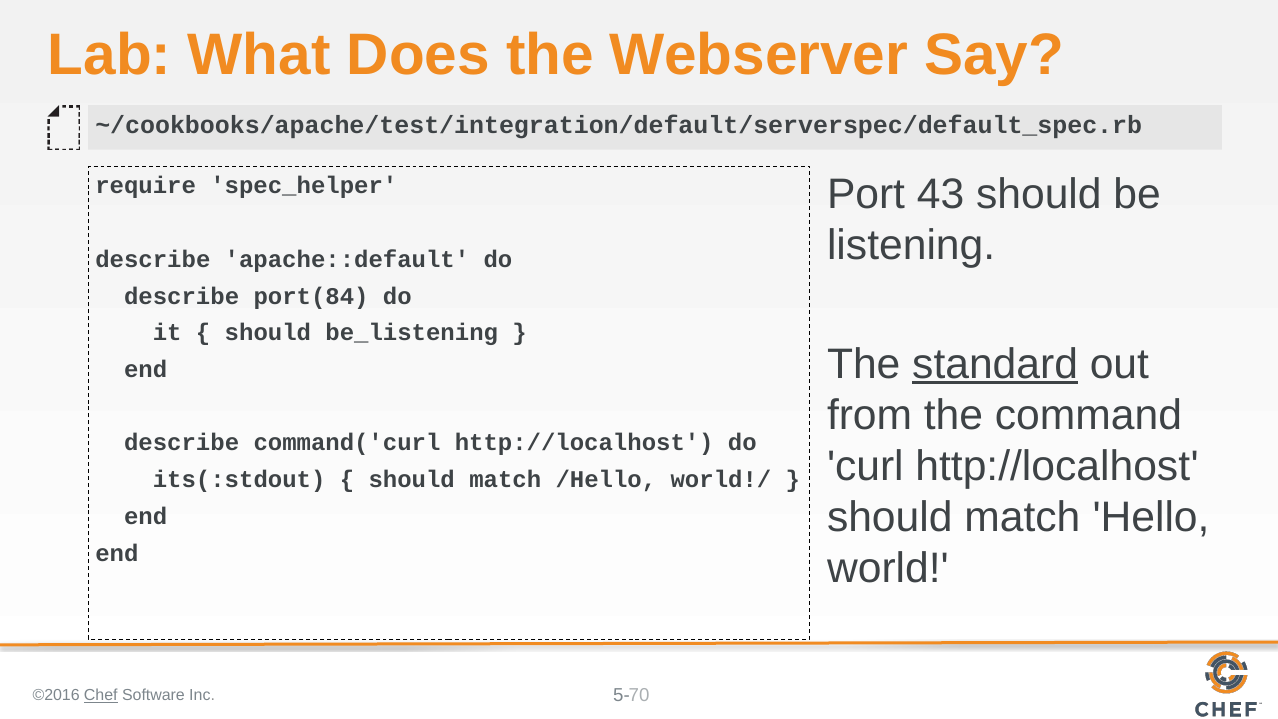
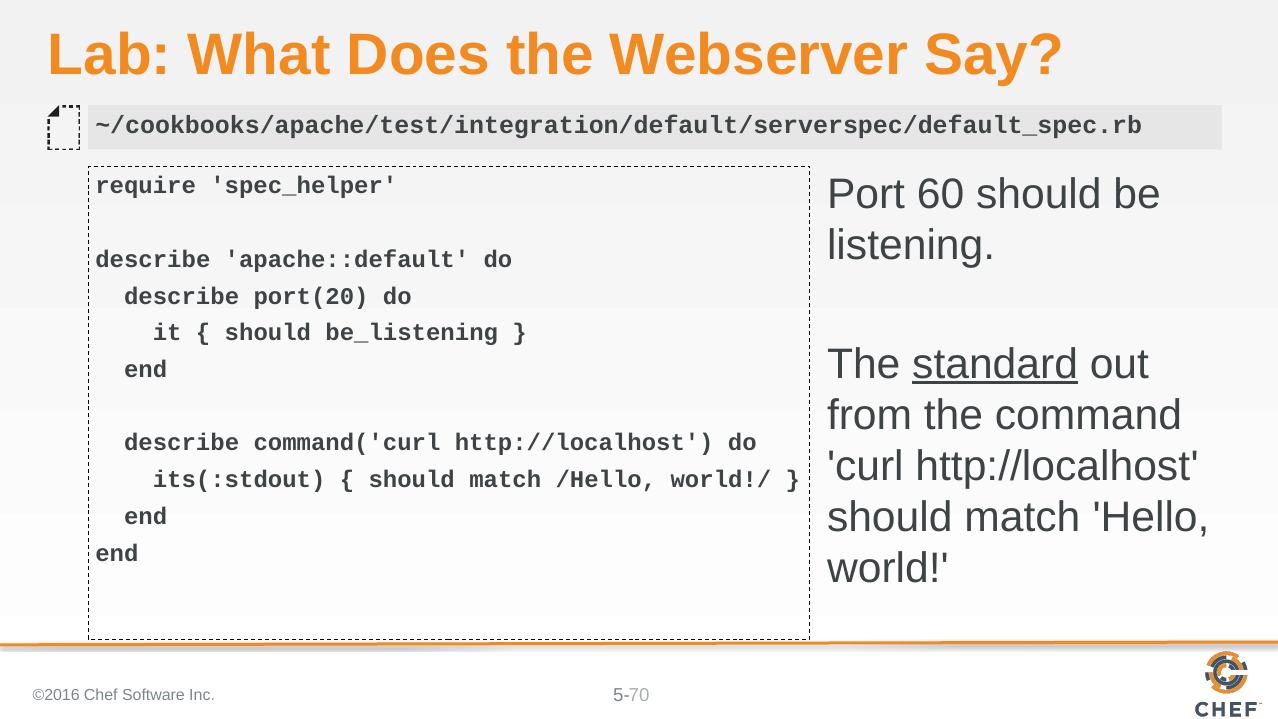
43: 43 -> 60
port(84: port(84 -> port(20
Chef underline: present -> none
